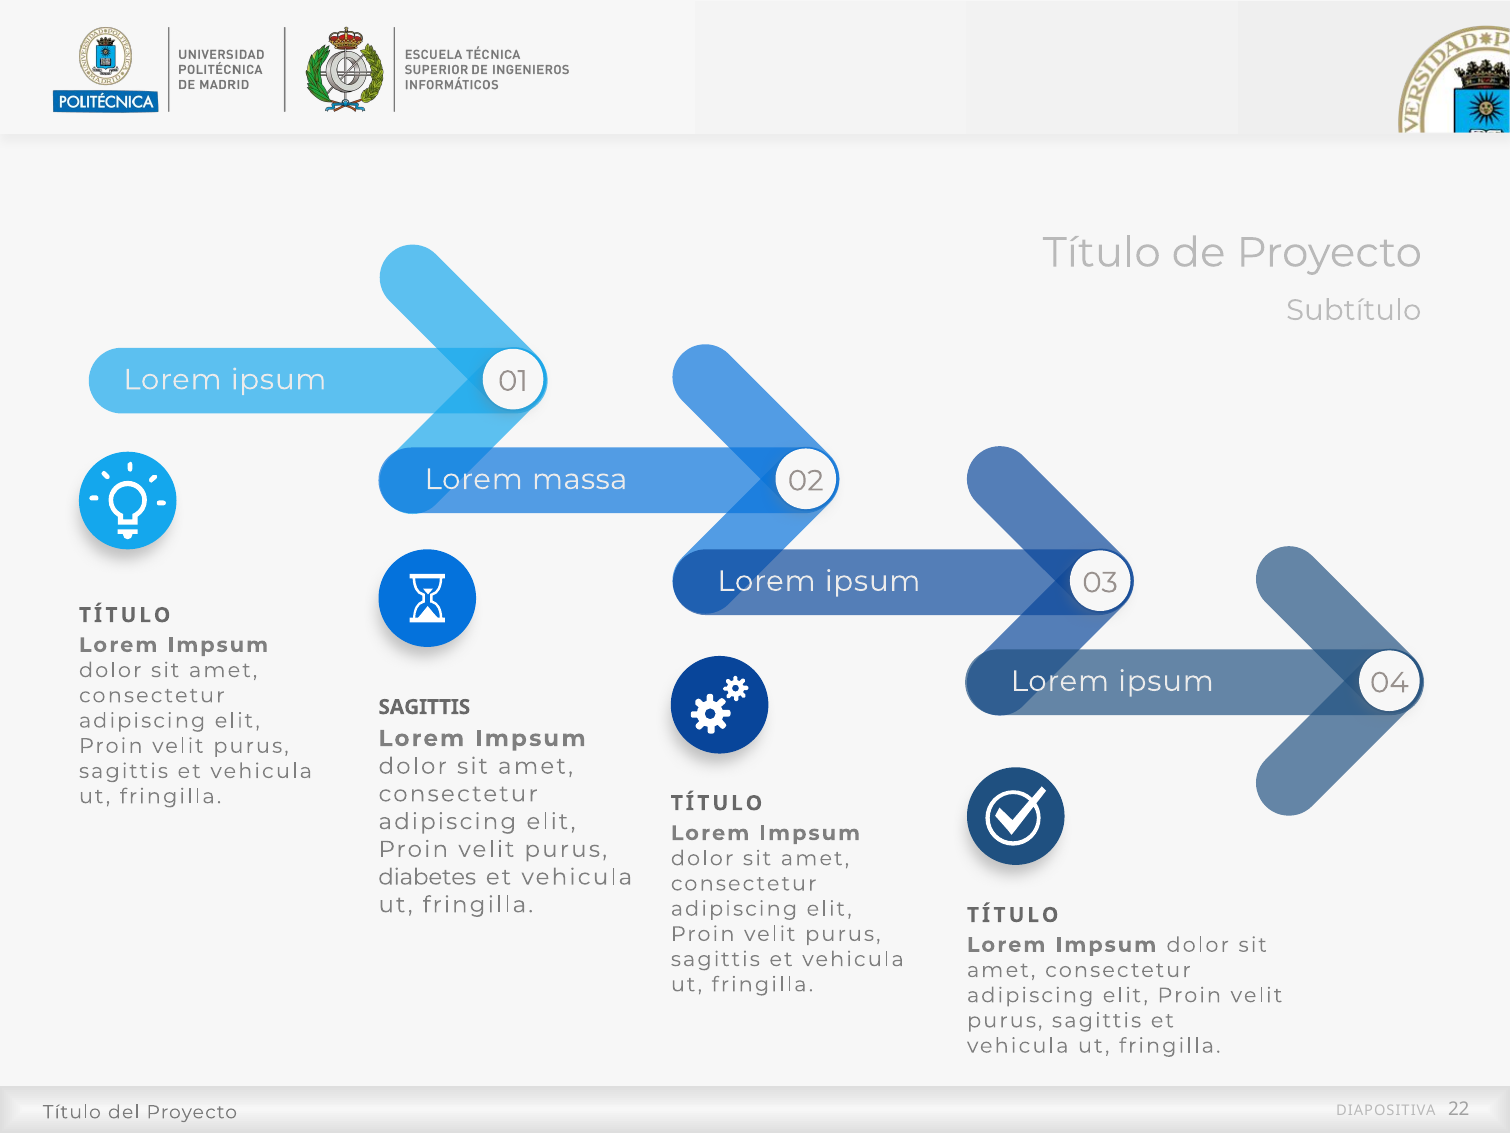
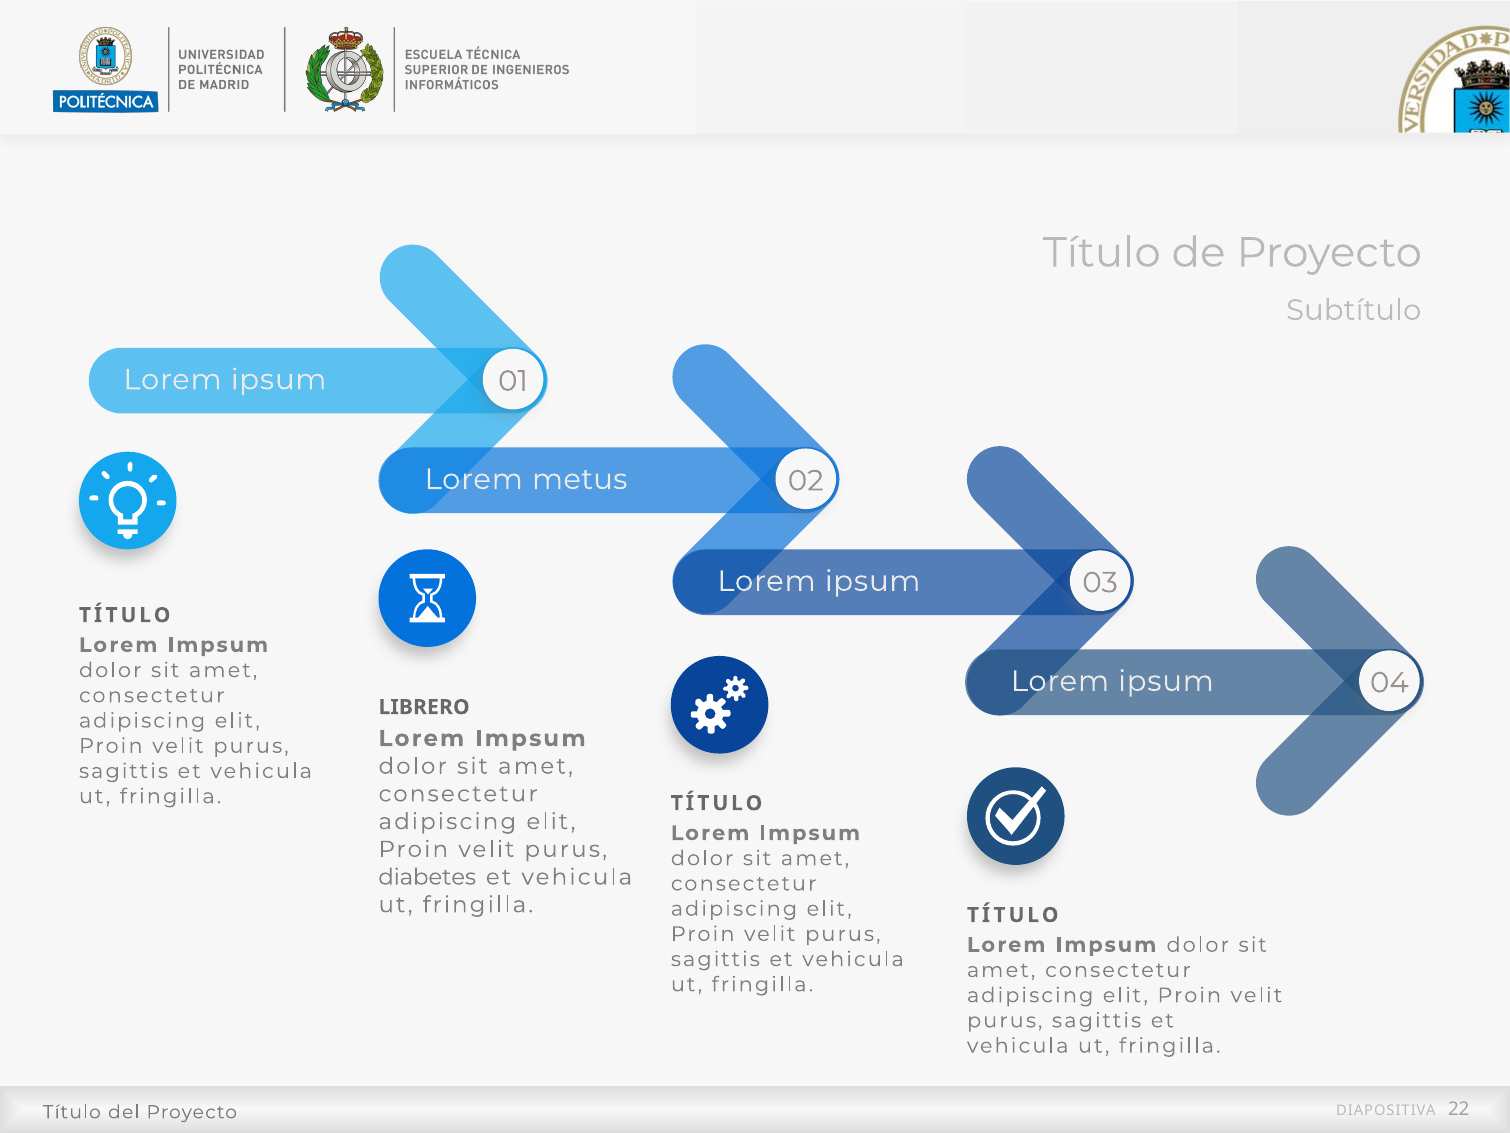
massa: massa -> metus
SAGITTIS at (424, 707): SAGITTIS -> LIBRERO
